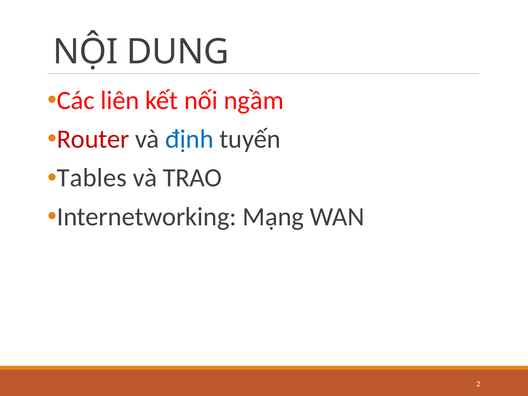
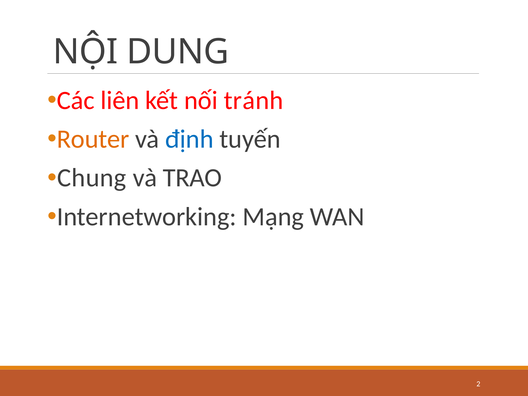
ngầm: ngầm -> tránh
Router colour: red -> orange
Tables: Tables -> Chung
